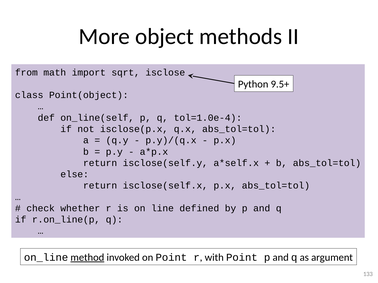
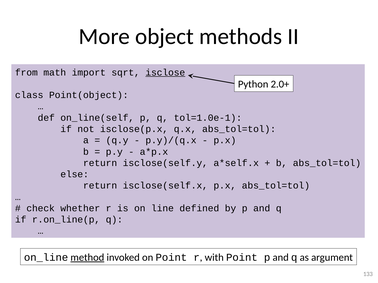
isclose underline: none -> present
9.5+: 9.5+ -> 2.0+
tol=1.0e-4: tol=1.0e-4 -> tol=1.0e-1
